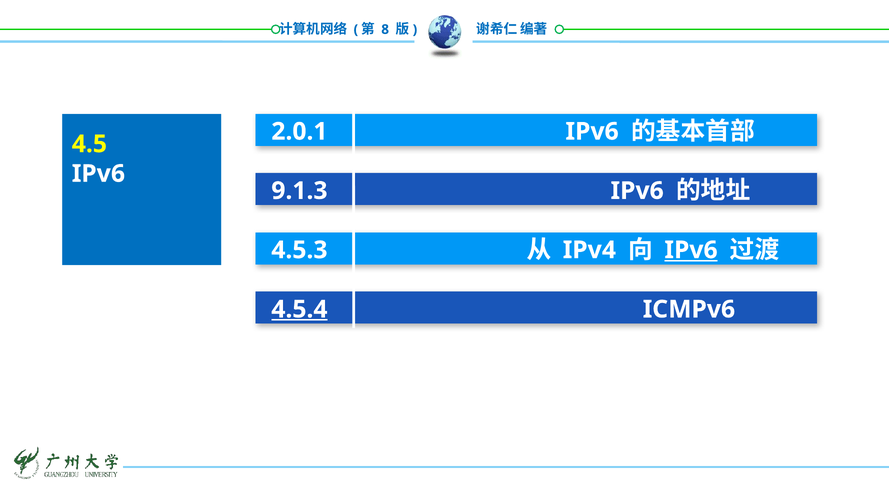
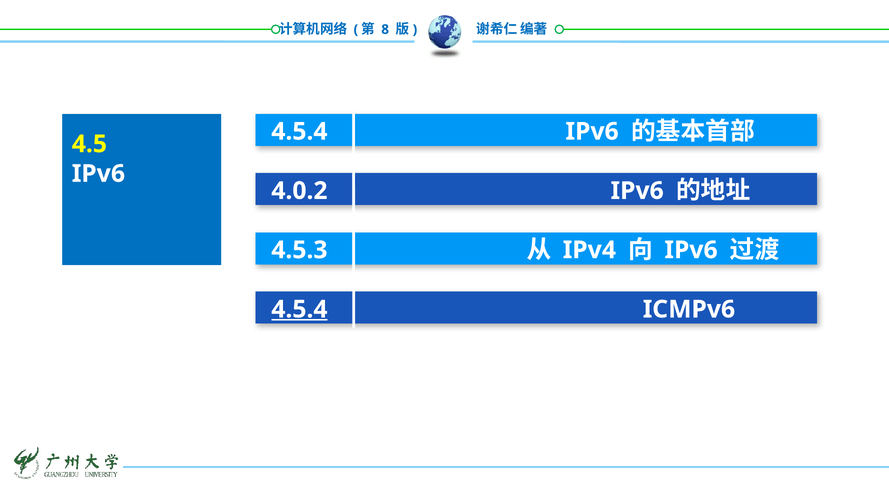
2.0.1 at (299, 132): 2.0.1 -> 4.5.4
9.1.3: 9.1.3 -> 4.0.2
IPv6 at (691, 250) underline: present -> none
